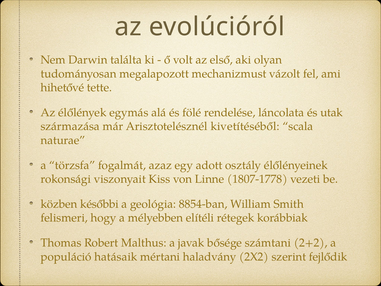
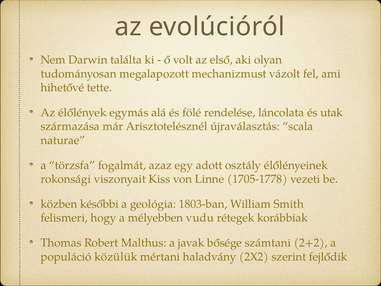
kivetítéséből: kivetítéséből -> újraválasztás
1807-1778: 1807-1778 -> 1705-1778
8854-ban: 8854-ban -> 1803-ban
elítéli: elítéli -> vudu
hatásaik: hatásaik -> közülük
